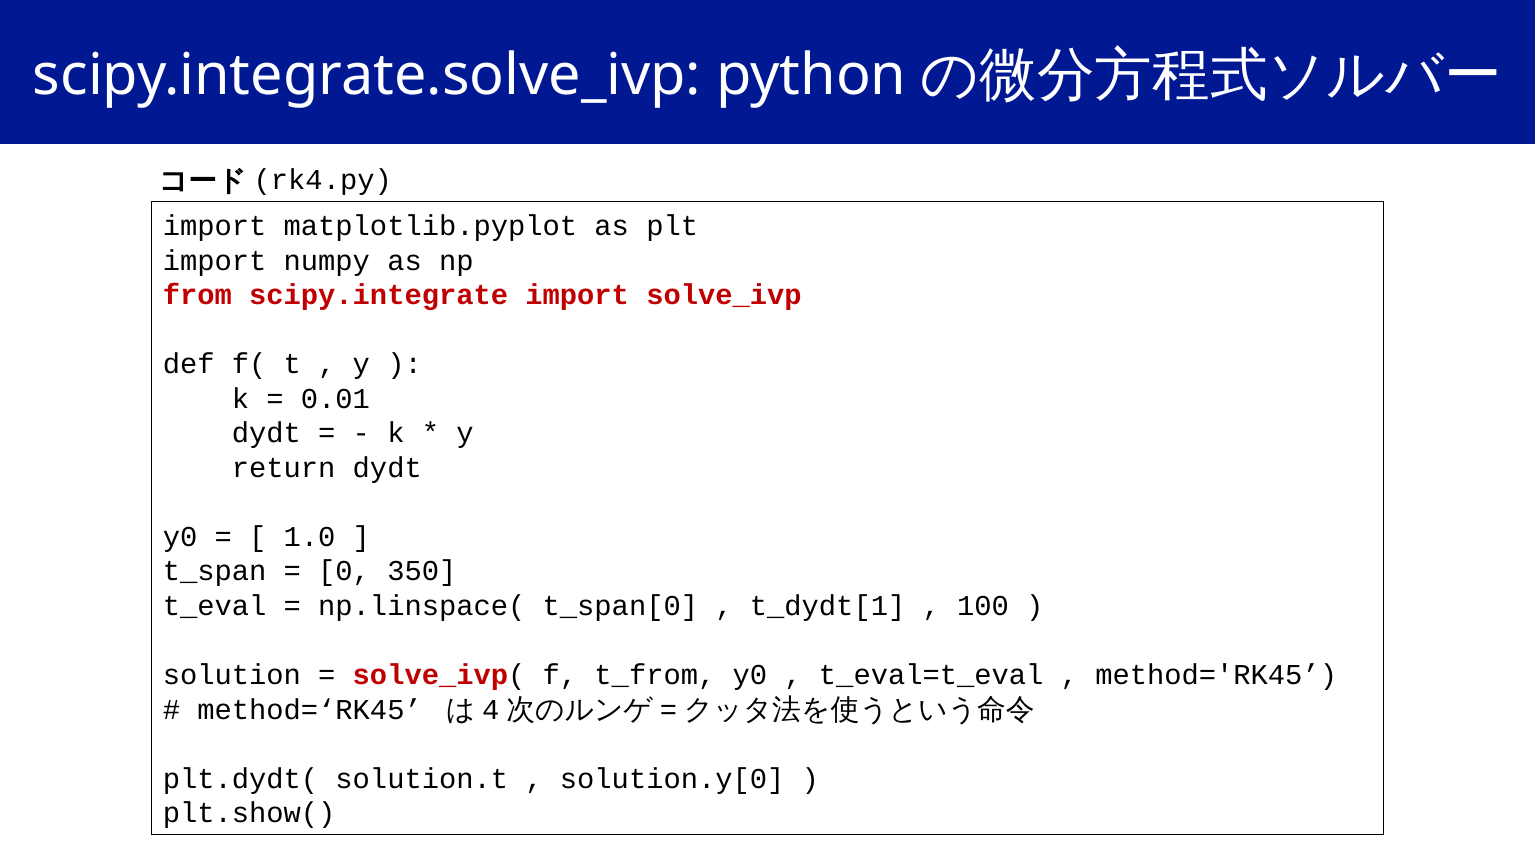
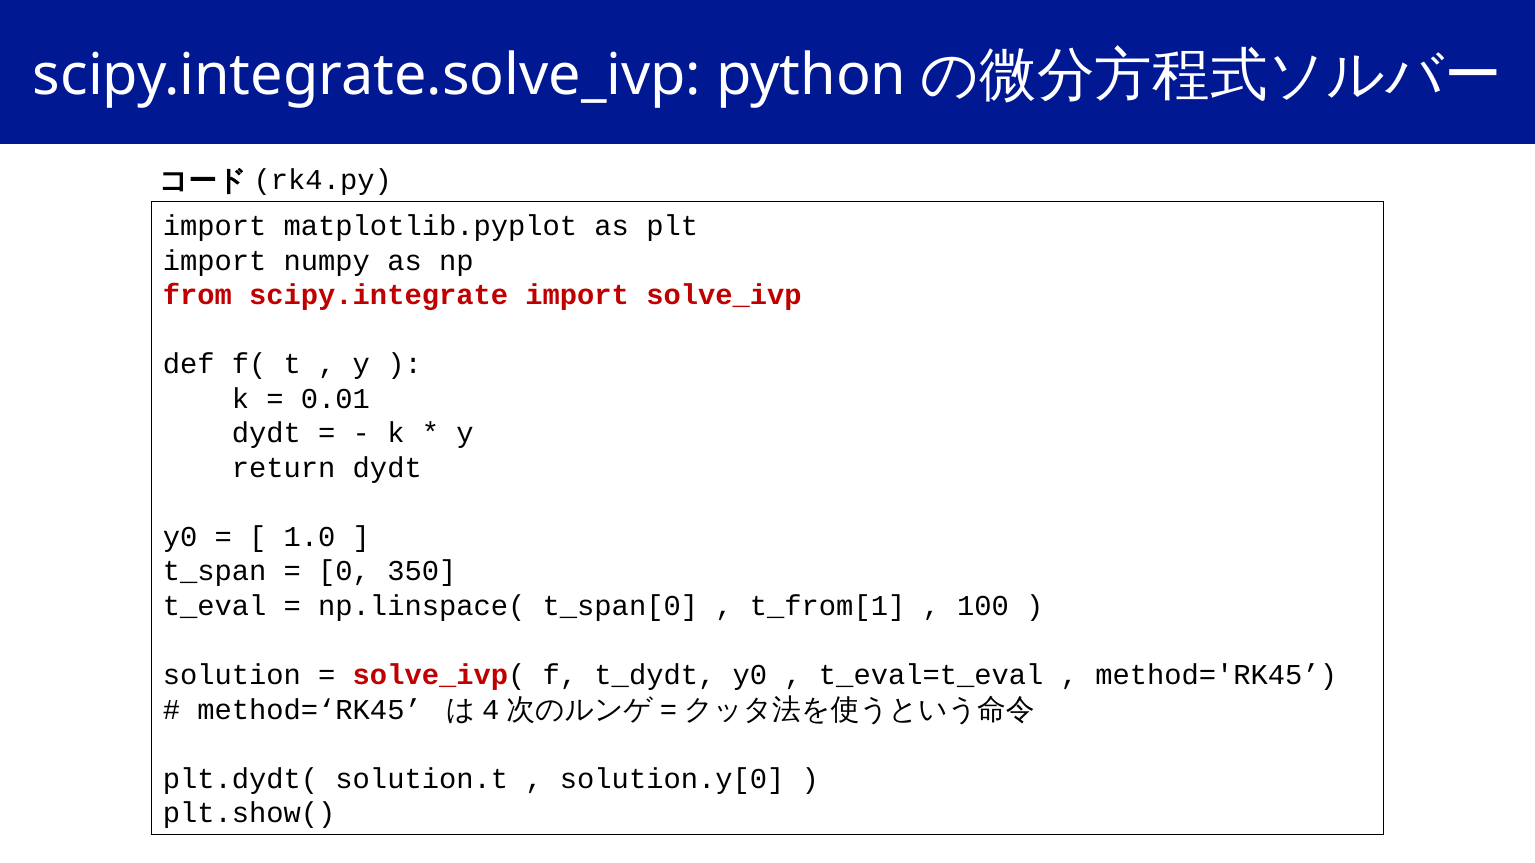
t_dydt[1: t_dydt[1 -> t_from[1
t_from: t_from -> t_dydt
